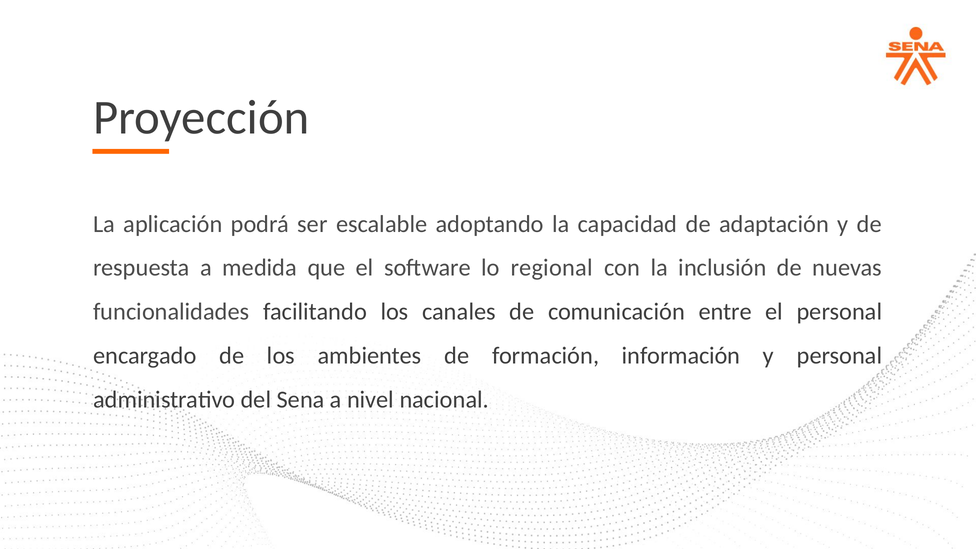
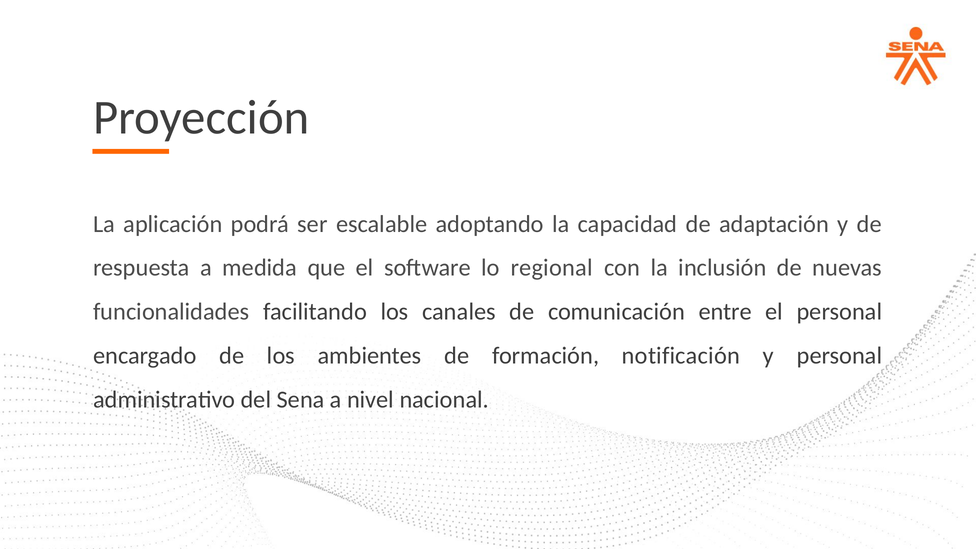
información: información -> notificación
